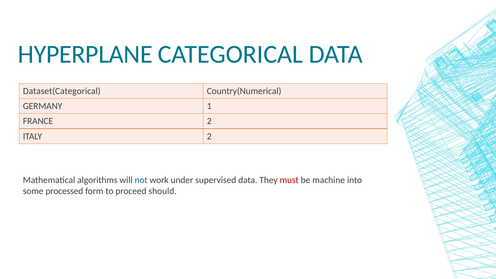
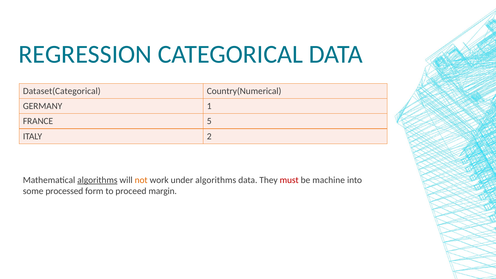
HYPERPLANE: HYPERPLANE -> REGRESSION
FRANCE 2: 2 -> 5
algorithms at (97, 180) underline: none -> present
not colour: blue -> orange
under supervised: supervised -> algorithms
should: should -> margin
